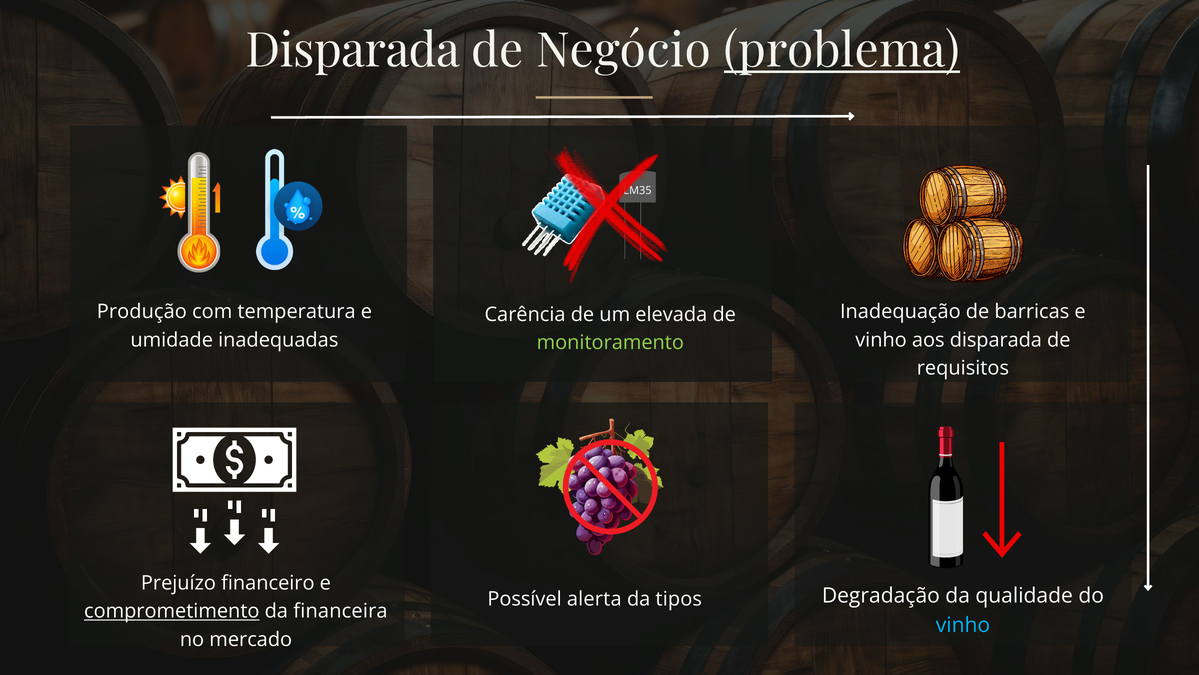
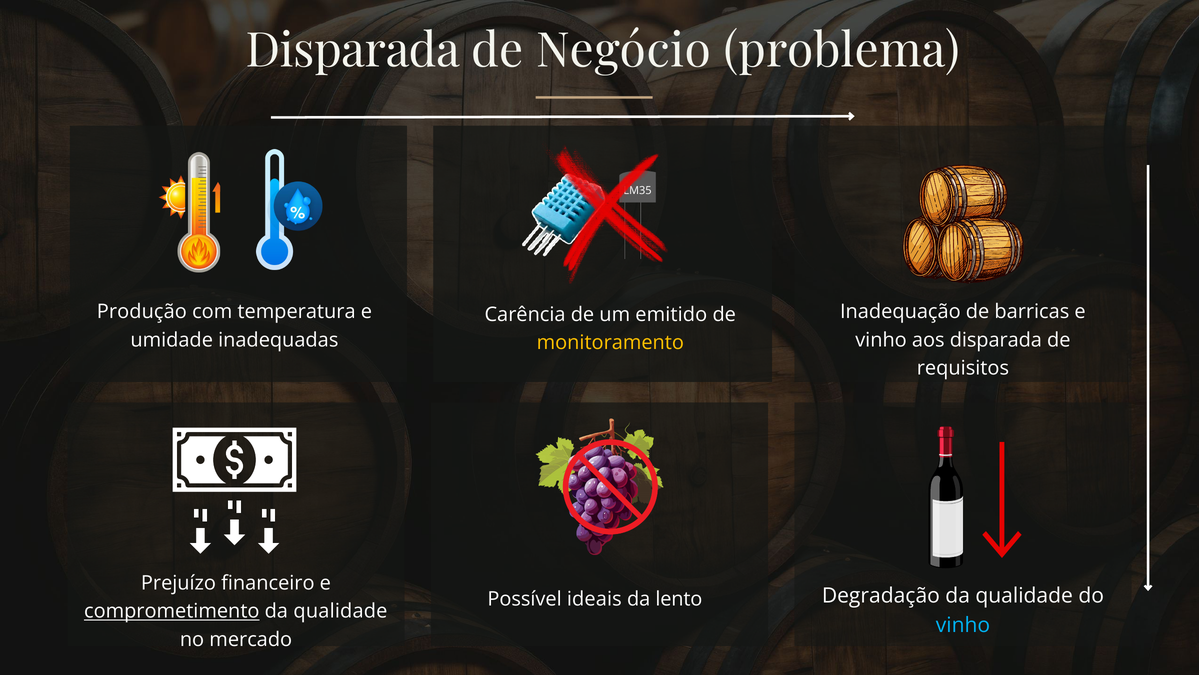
problema underline: present -> none
elevada: elevada -> emitido
monitoramento colour: light green -> yellow
alerta: alerta -> ideais
tipos: tipos -> lento
financeira at (340, 611): financeira -> qualidade
